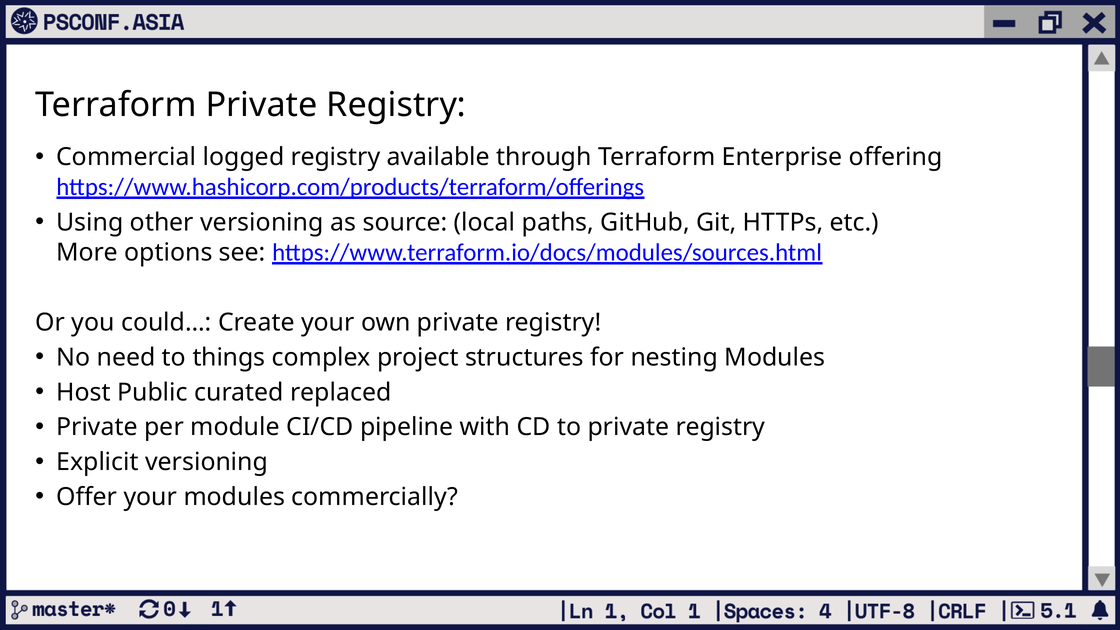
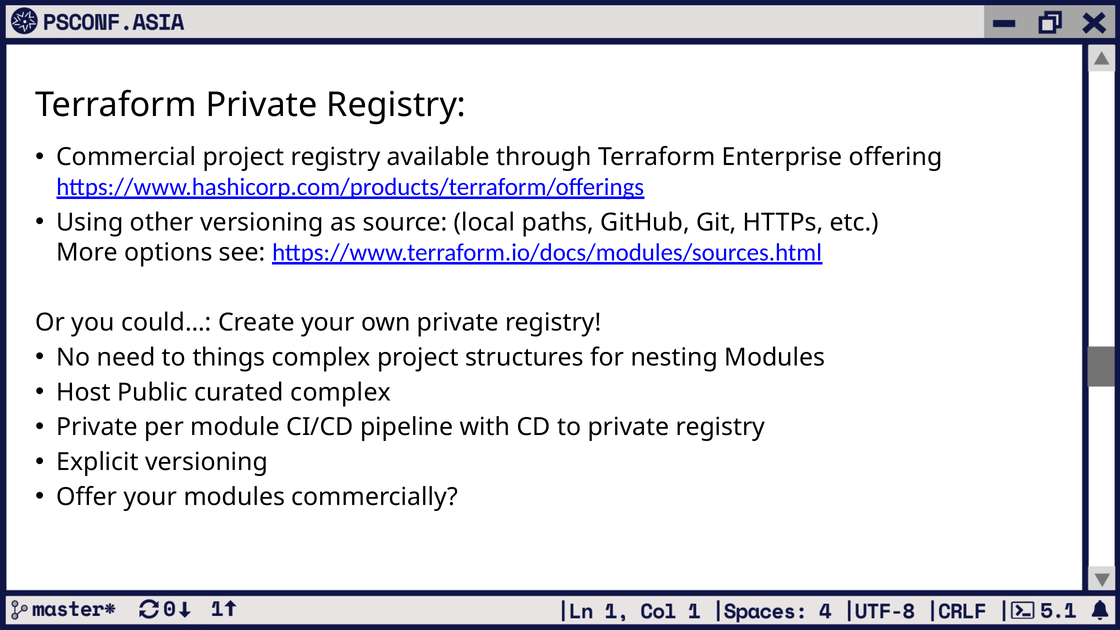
Commercial logged: logged -> project
curated replaced: replaced -> complex
